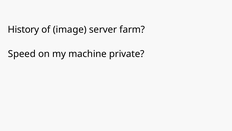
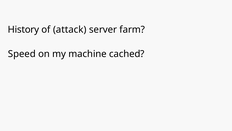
image: image -> attack
private: private -> cached
